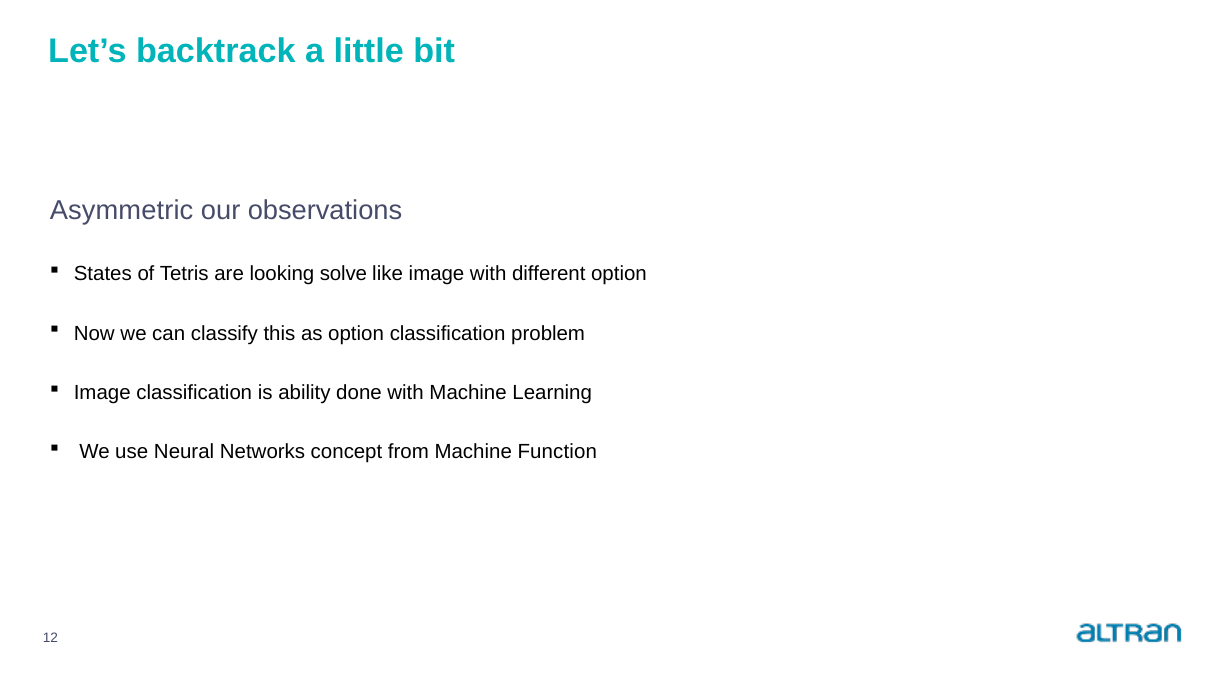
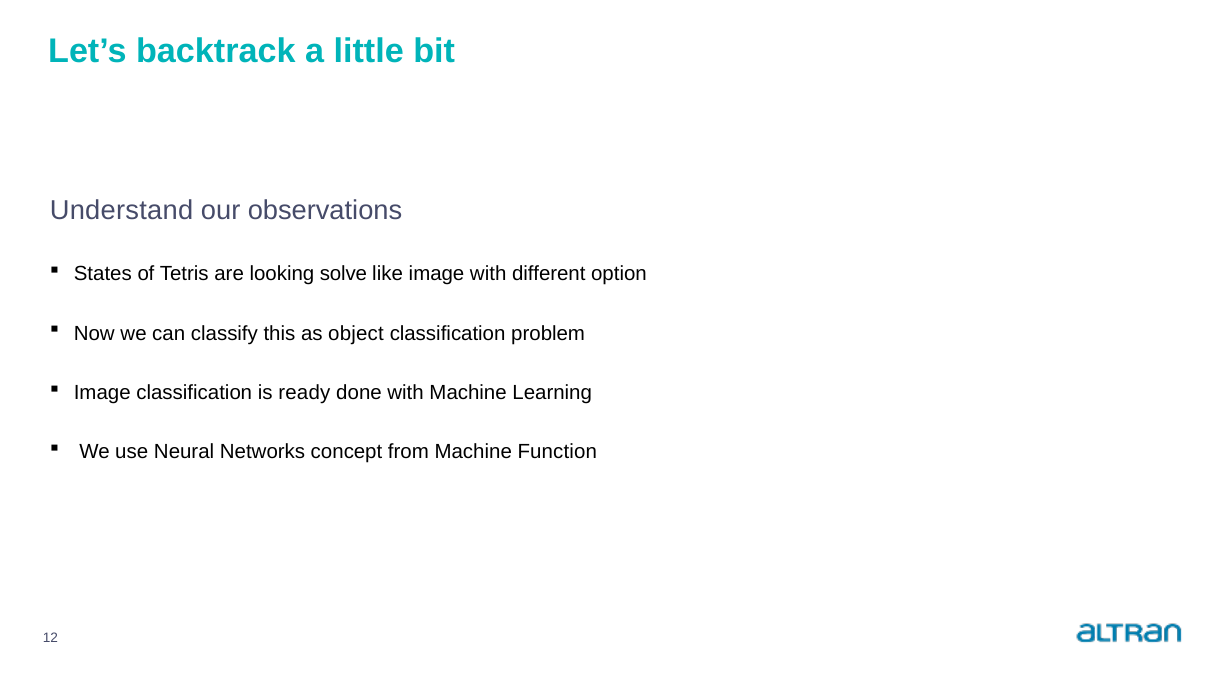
Asymmetric: Asymmetric -> Understand
as option: option -> object
ability: ability -> ready
